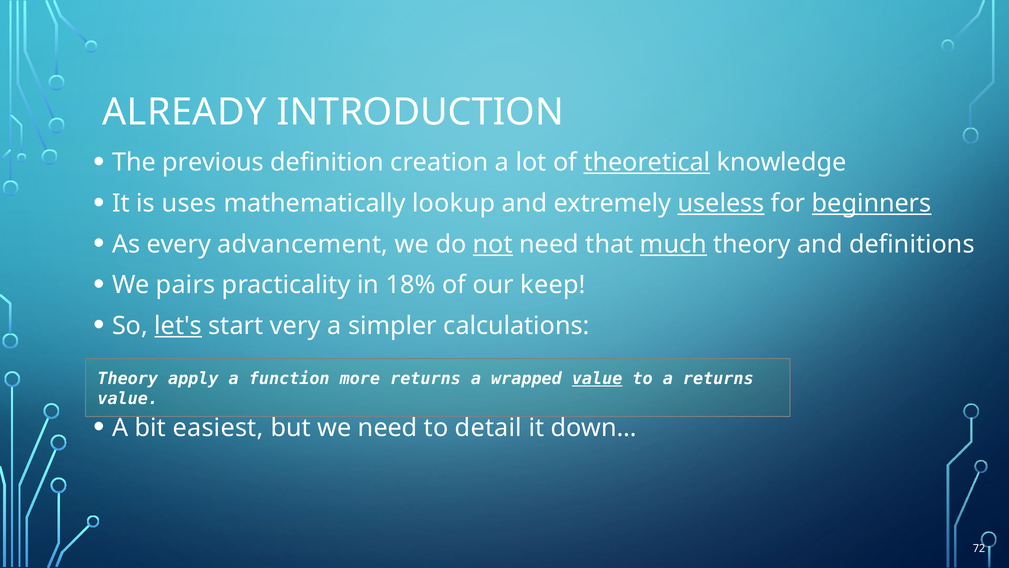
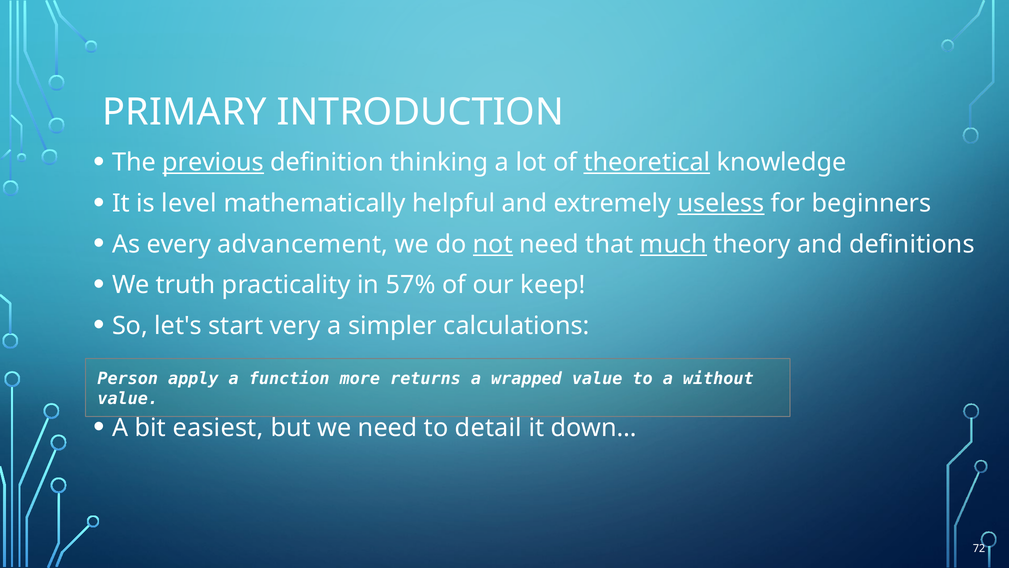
ALREADY: ALREADY -> PRIMARY
previous underline: none -> present
creation: creation -> thinking
uses: uses -> level
lookup: lookup -> helpful
beginners underline: present -> none
pairs: pairs -> truth
18%: 18% -> 57%
let's underline: present -> none
Theory at (128, 378): Theory -> Person
value at (597, 378) underline: present -> none
a returns: returns -> without
